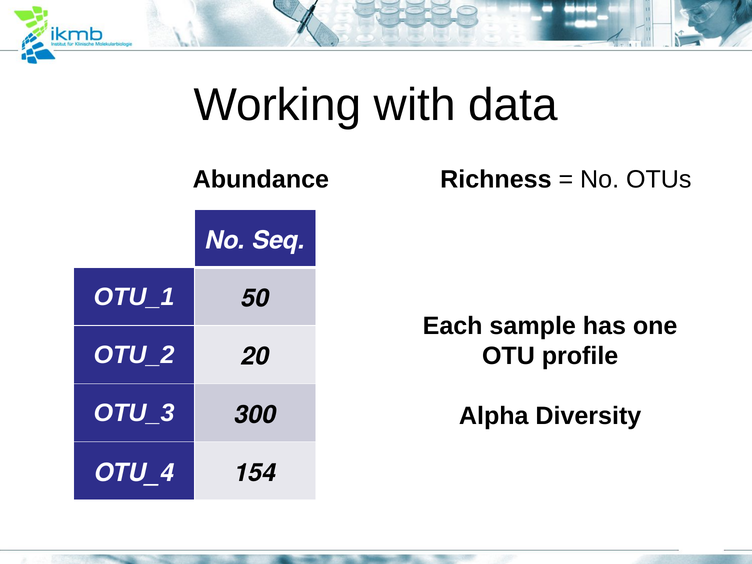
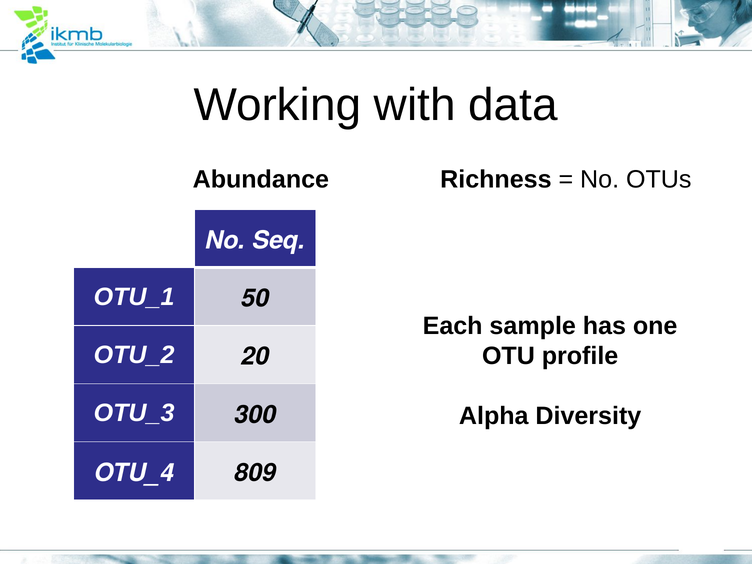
154: 154 -> 809
